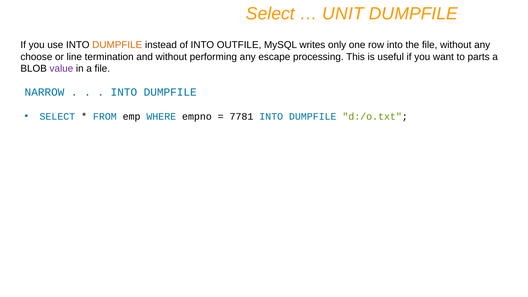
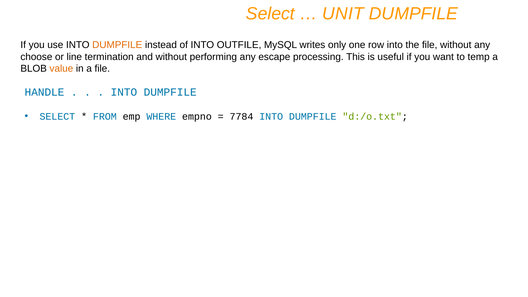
parts: parts -> temp
value colour: purple -> orange
NARROW: NARROW -> HANDLE
7781: 7781 -> 7784
